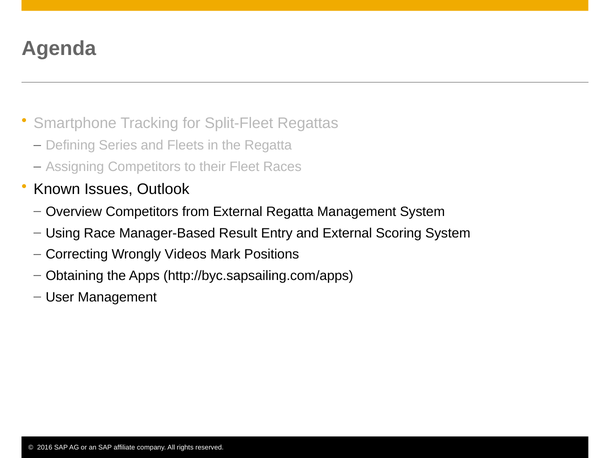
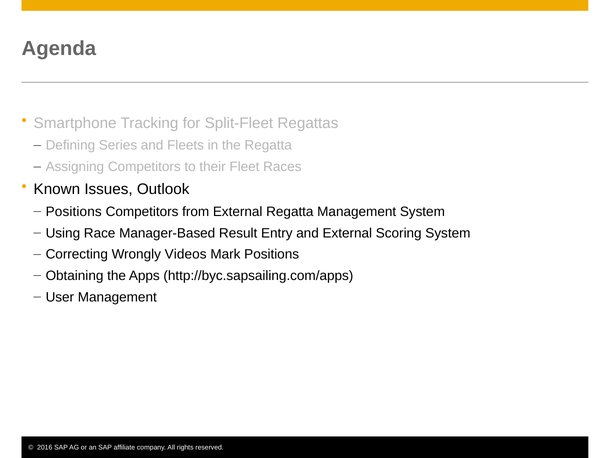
Overview at (74, 211): Overview -> Positions
